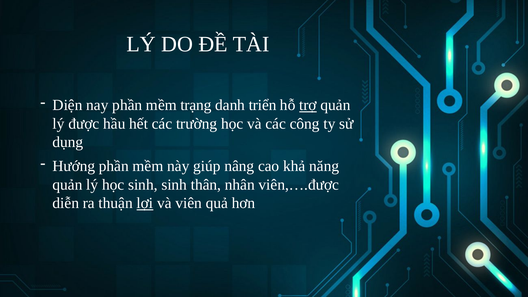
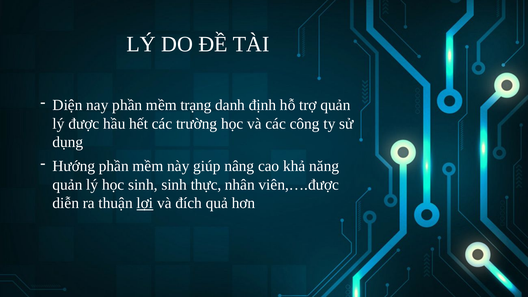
triển: triển -> định
trợ underline: present -> none
thân: thân -> thực
viên: viên -> đích
